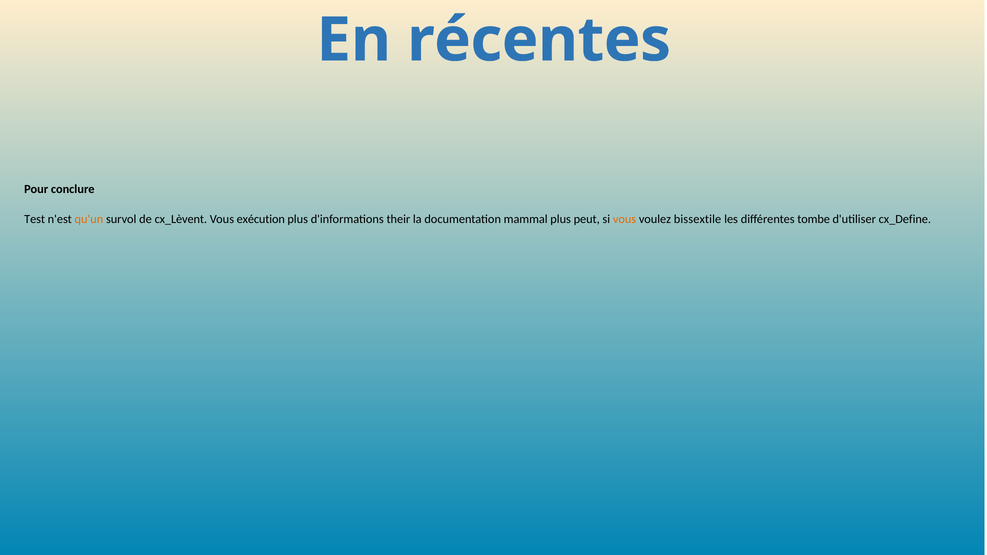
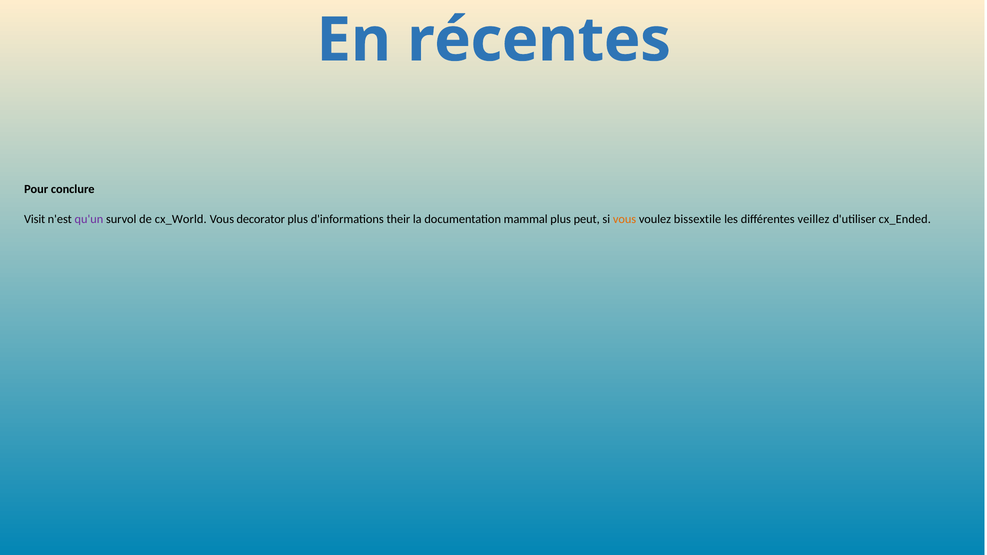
Test: Test -> Visit
qu'un colour: orange -> purple
cx_Lèvent: cx_Lèvent -> cx_World
exécution: exécution -> decorator
tombe: tombe -> veillez
cx_Define: cx_Define -> cx_Ended
